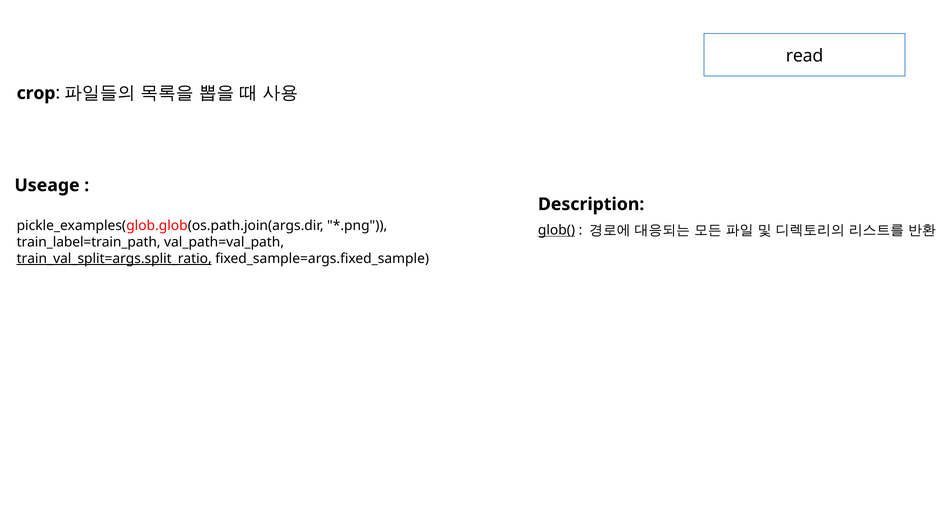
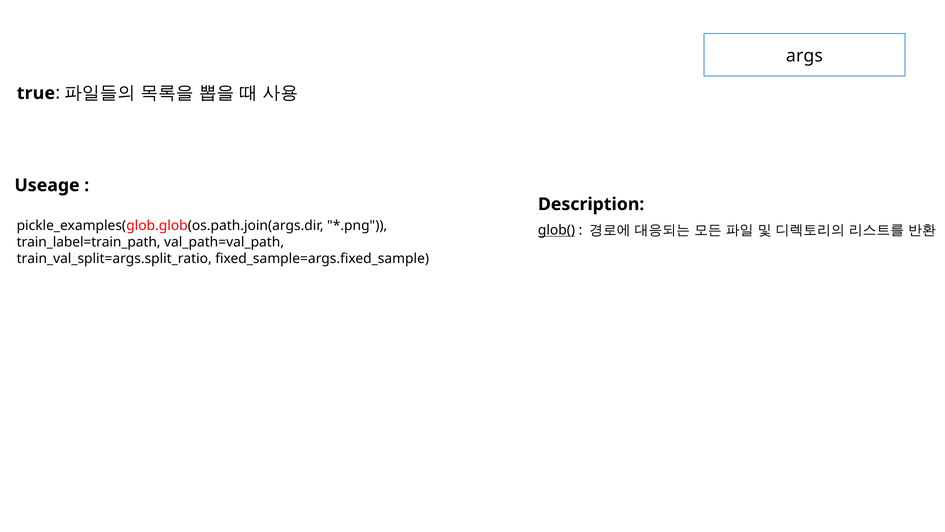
read: read -> args
crop: crop -> true
train_val_split=args.split_ratio underline: present -> none
